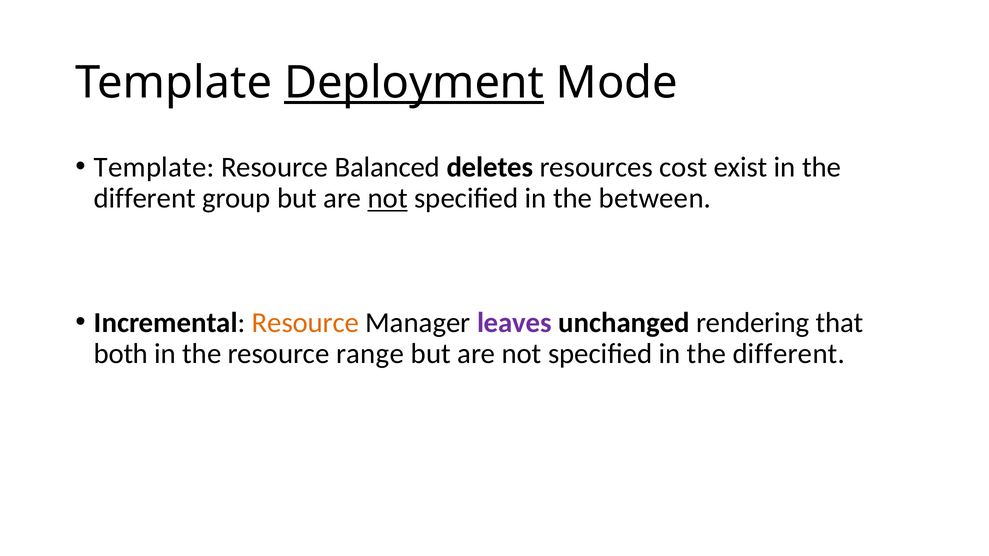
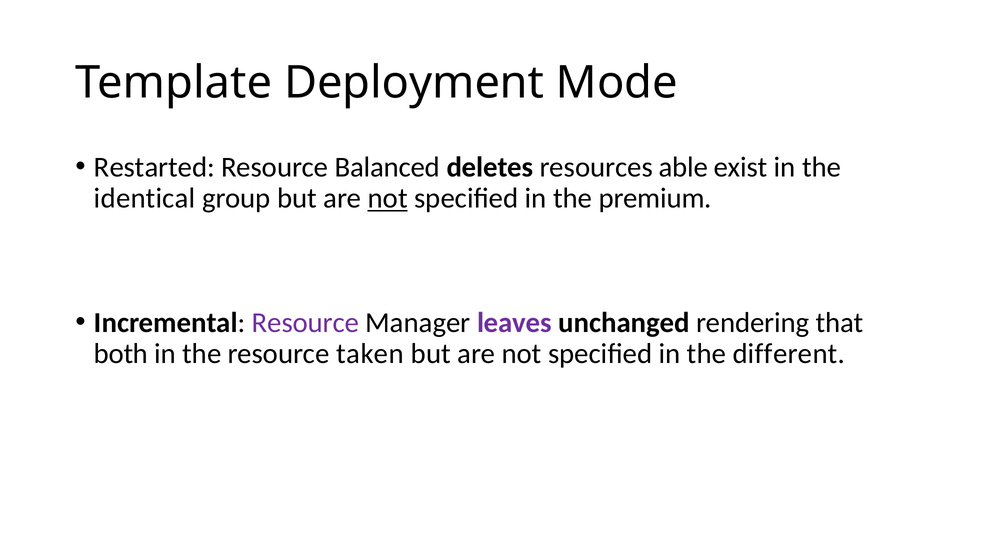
Deployment underline: present -> none
Template at (154, 167): Template -> Restarted
cost: cost -> able
different at (145, 198): different -> identical
between: between -> premium
Resource at (305, 323) colour: orange -> purple
range: range -> taken
